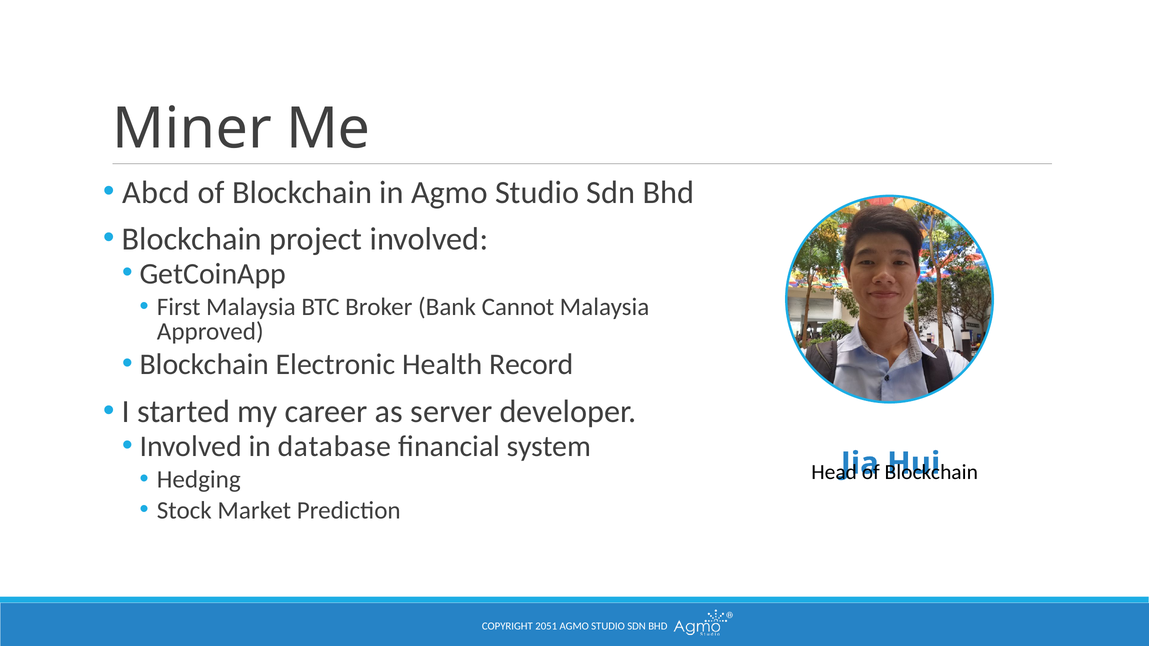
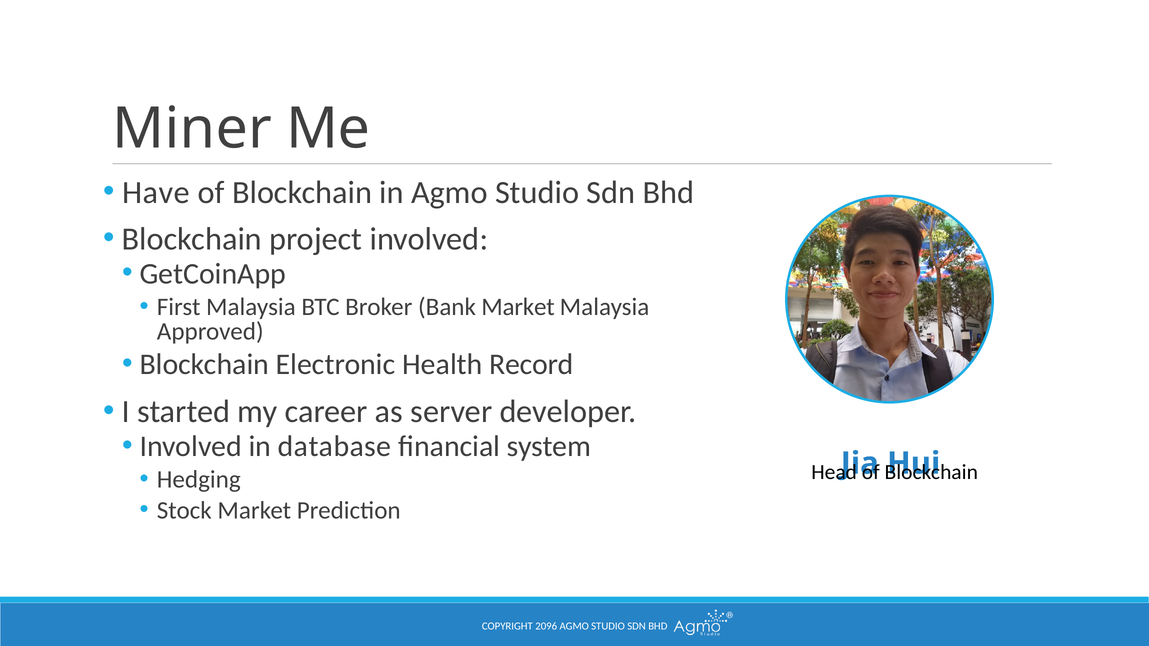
Abcd: Abcd -> Have
Bank Cannot: Cannot -> Market
2051: 2051 -> 2096
